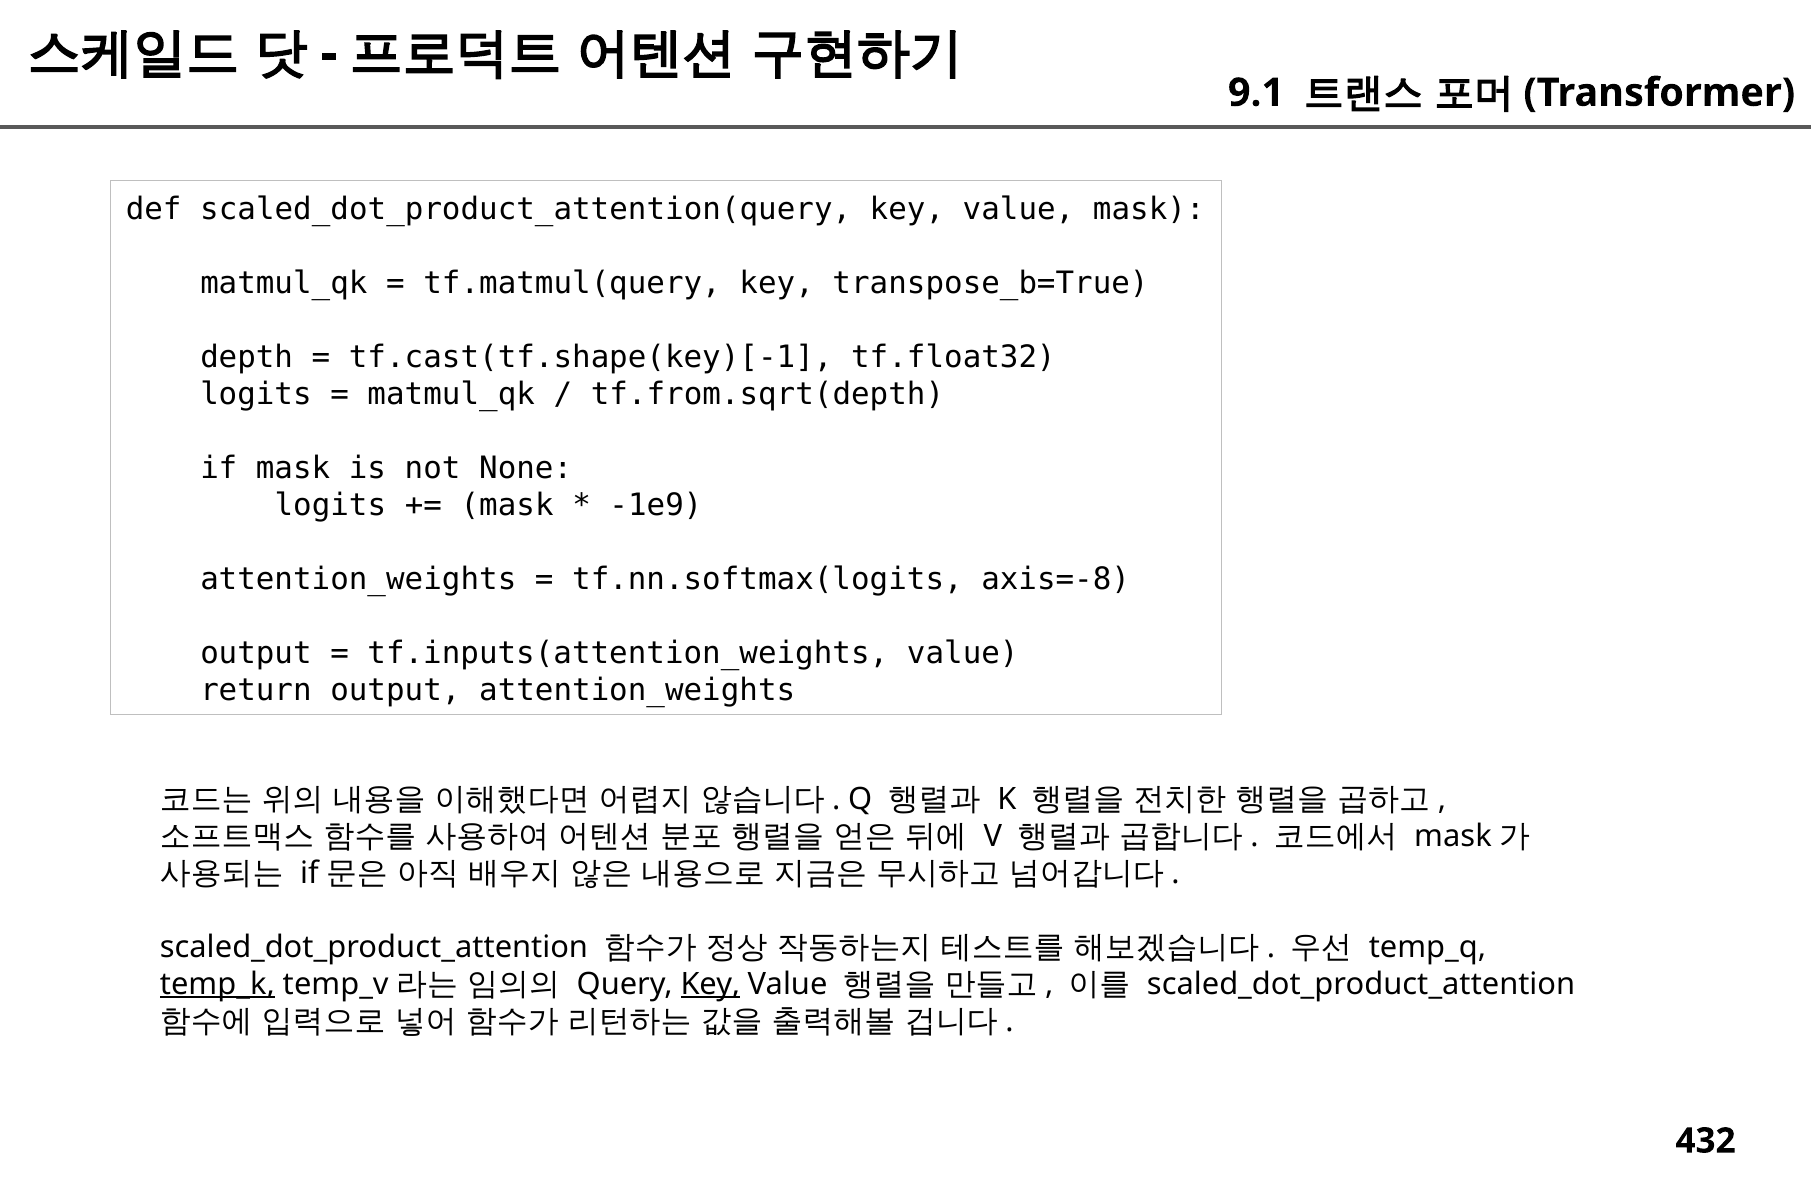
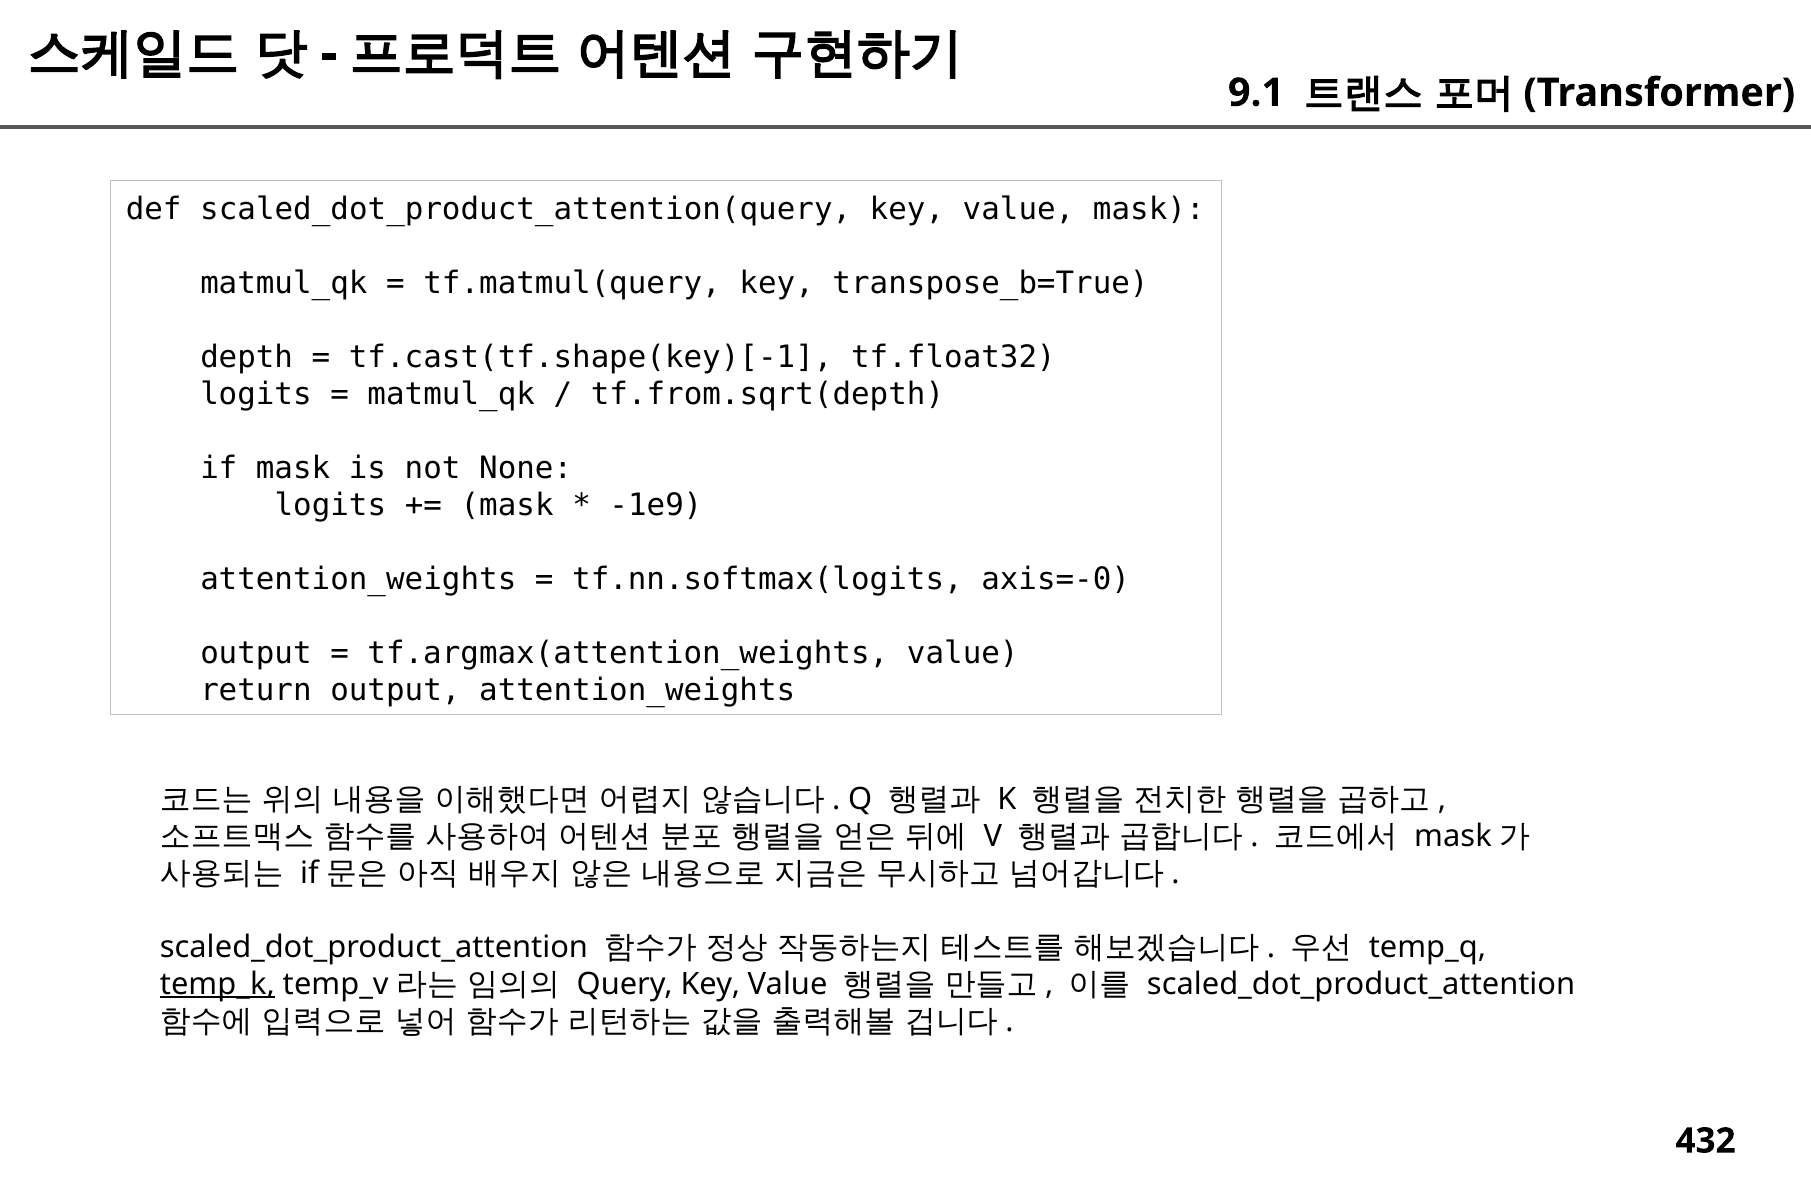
axis=-8: axis=-8 -> axis=-0
tf.inputs(attention_weights: tf.inputs(attention_weights -> tf.argmax(attention_weights
Key at (710, 985) underline: present -> none
